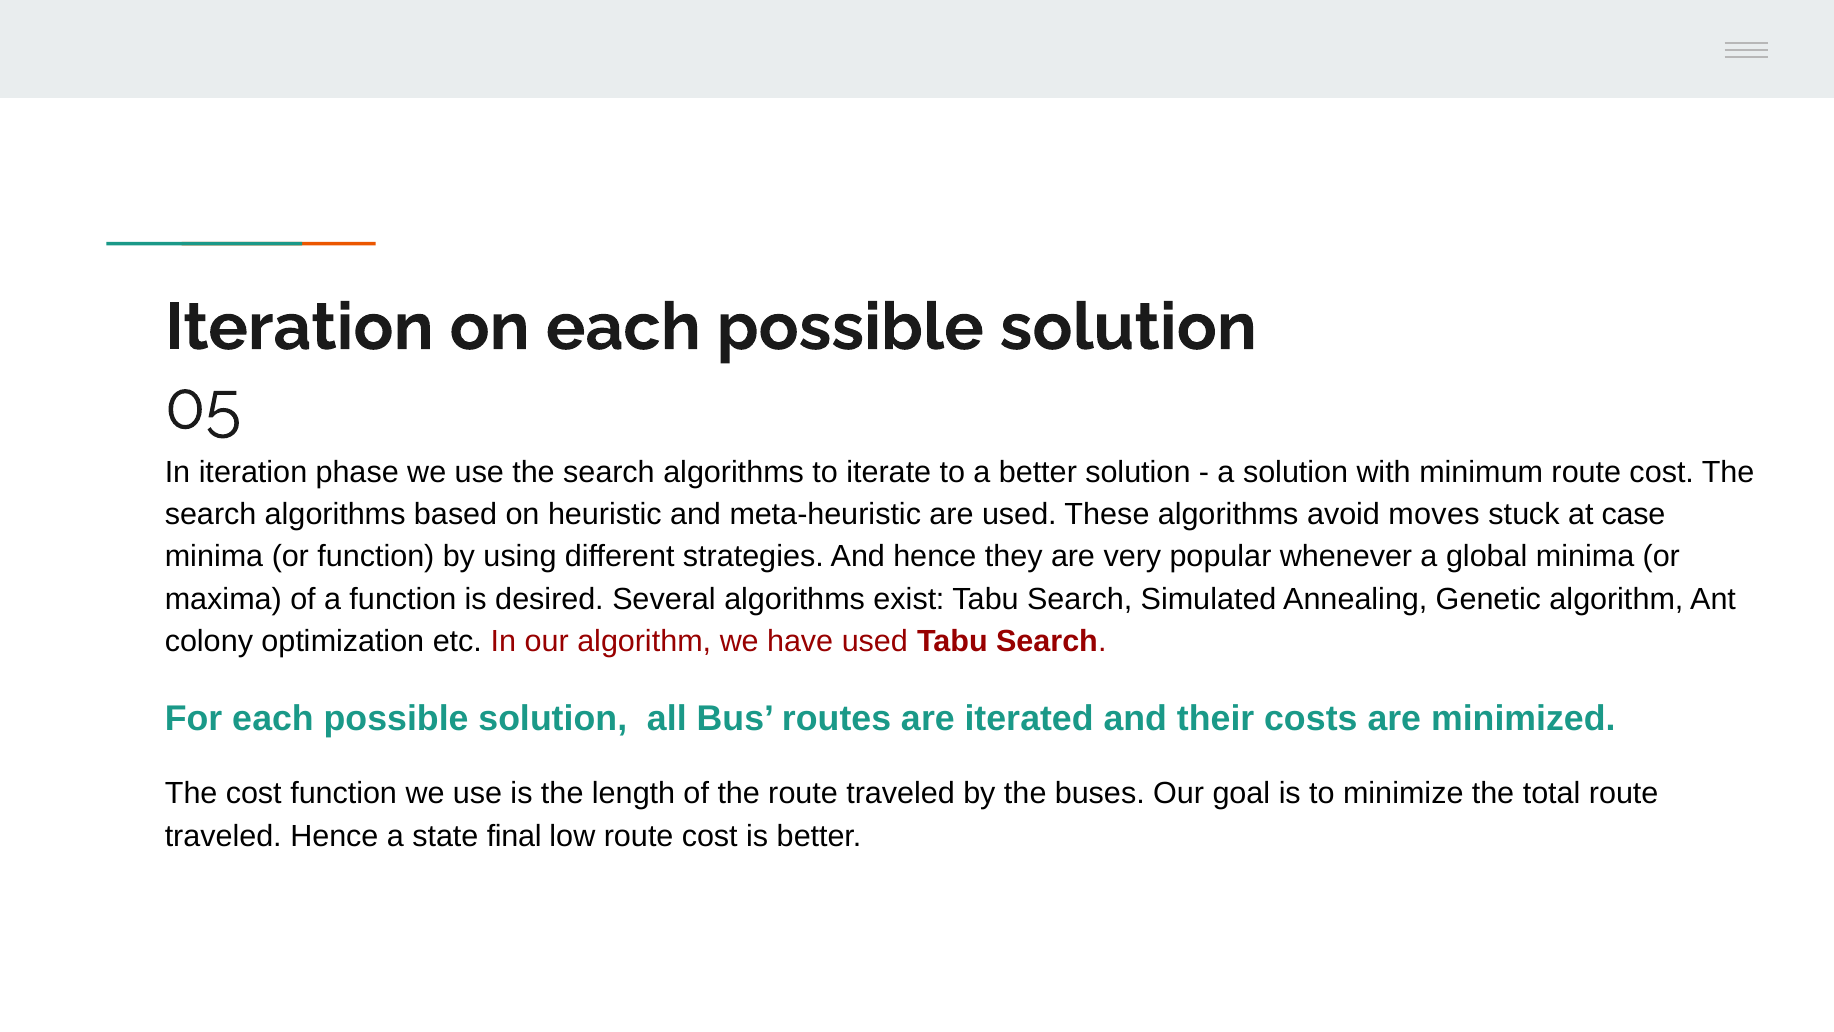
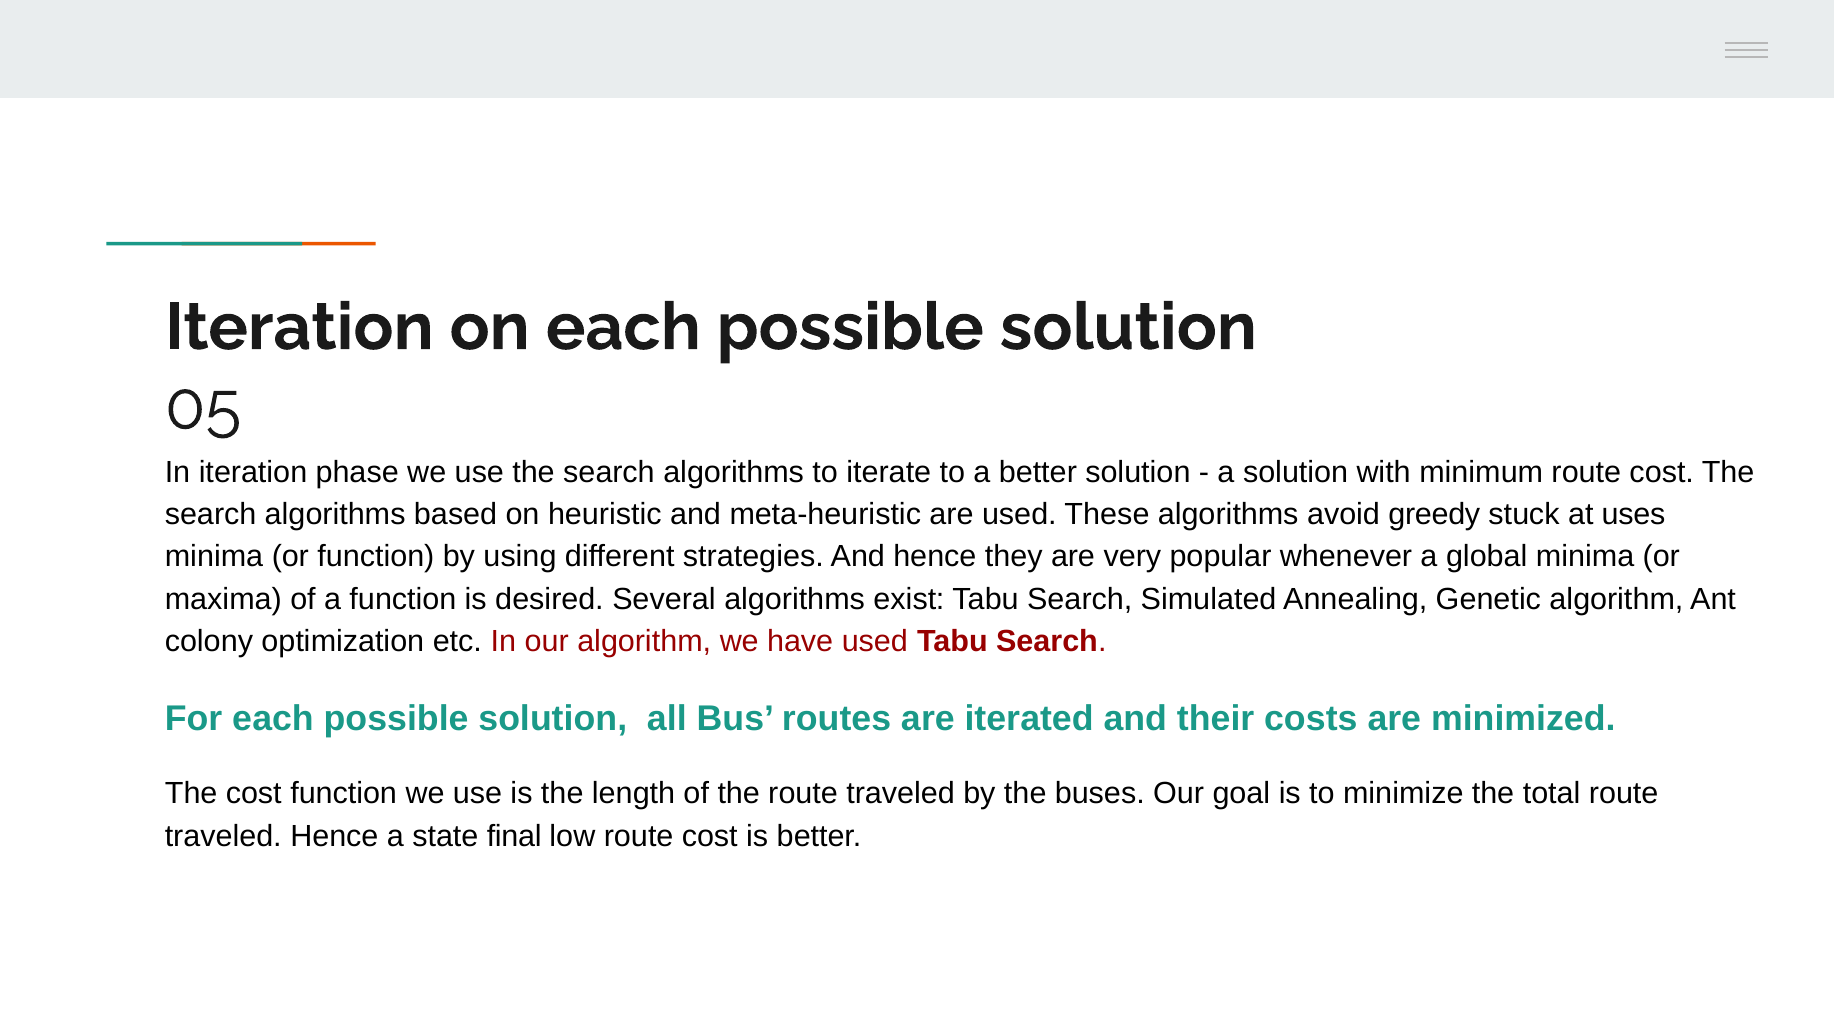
moves: moves -> greedy
case: case -> uses
